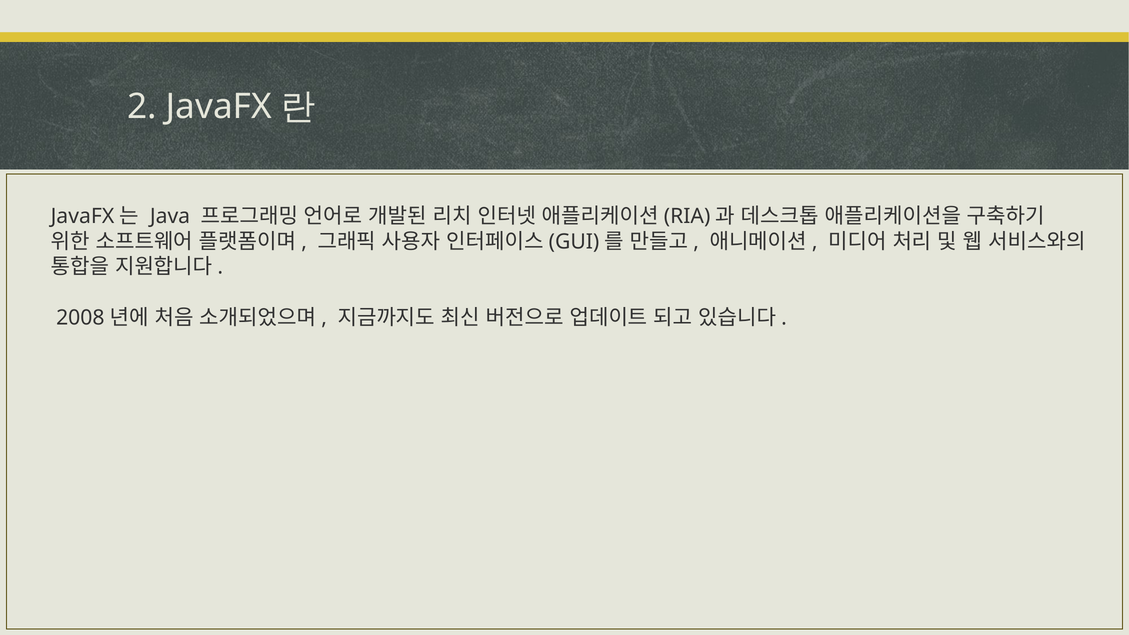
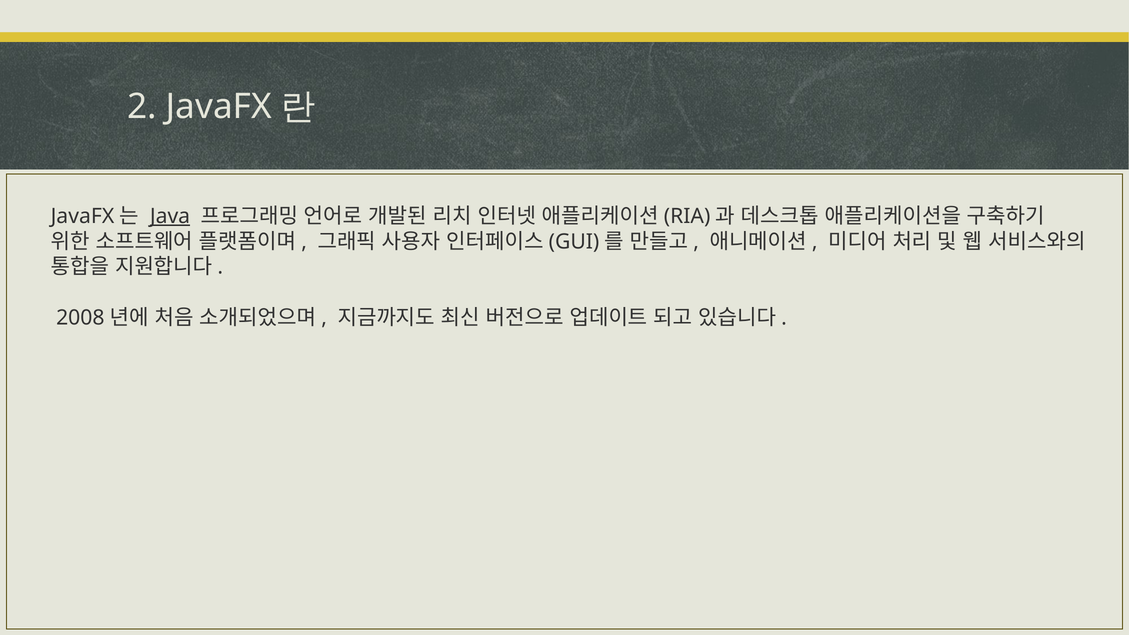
Java underline: none -> present
